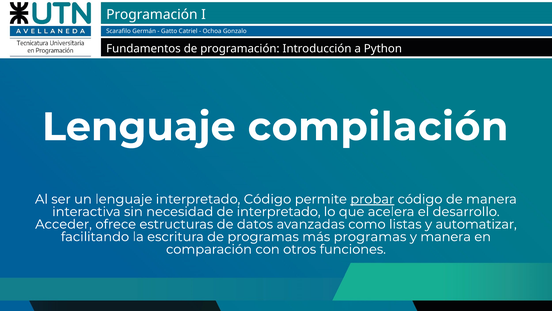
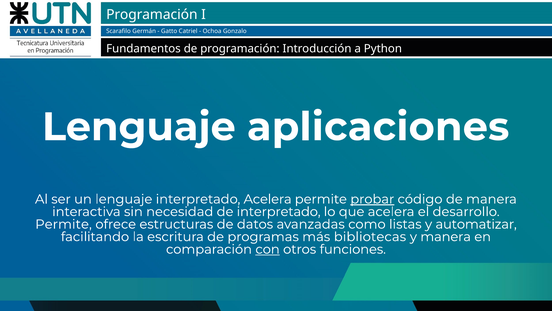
compilación: compilación -> aplicaciones
interpretado Código: Código -> Acelera
Acceder at (64, 224): Acceder -> Permite
más programas: programas -> bibliotecas
con underline: none -> present
